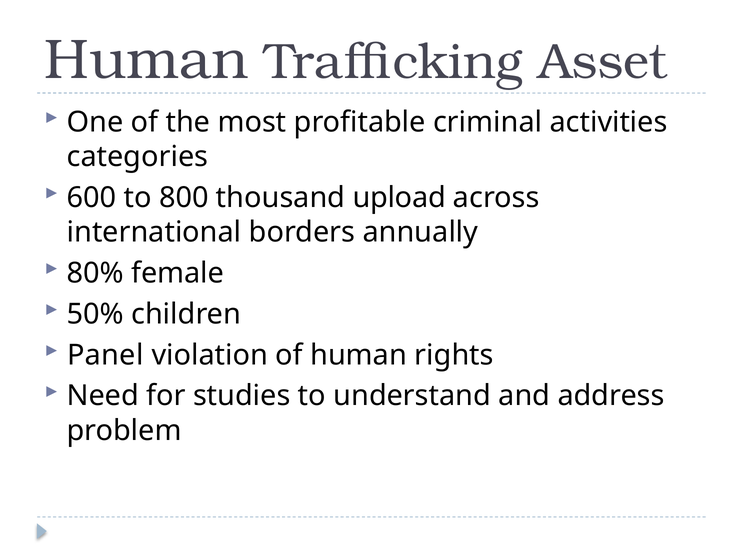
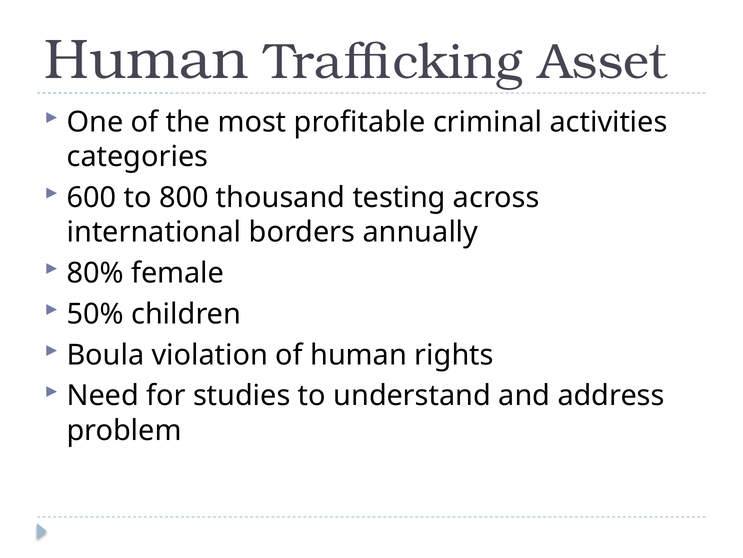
upload: upload -> testing
Panel: Panel -> Boula
